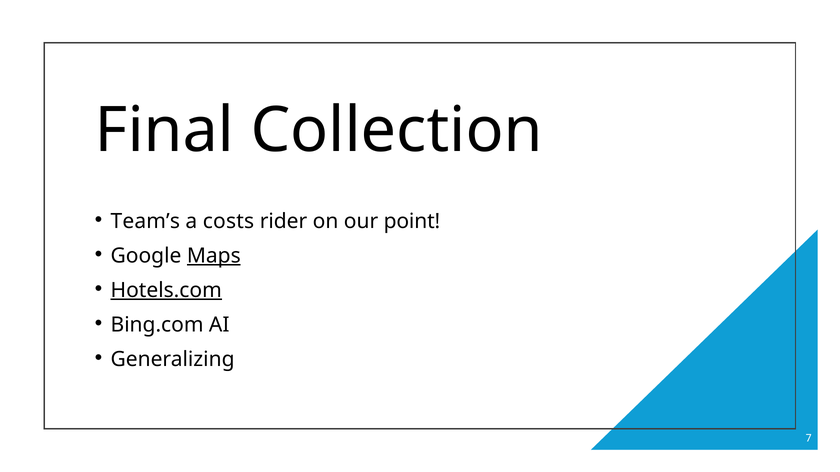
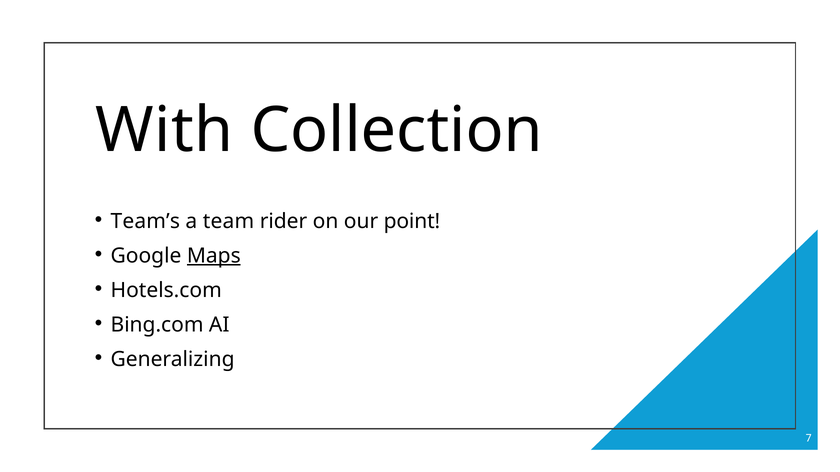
Final: Final -> With
costs: costs -> team
Hotels.com underline: present -> none
